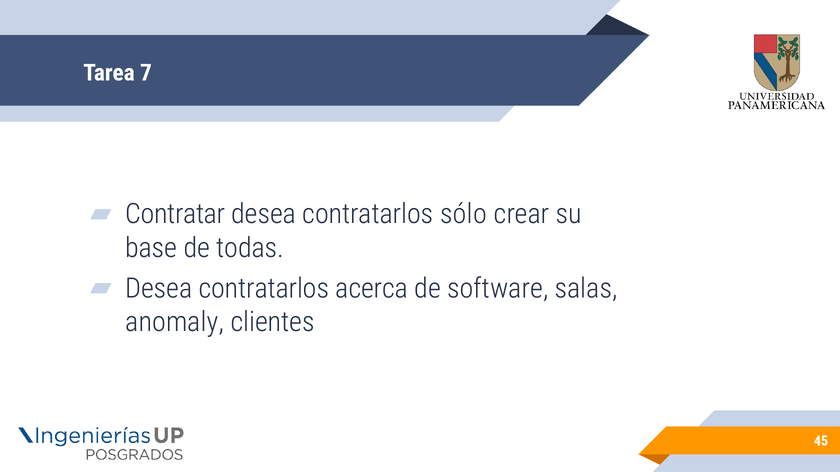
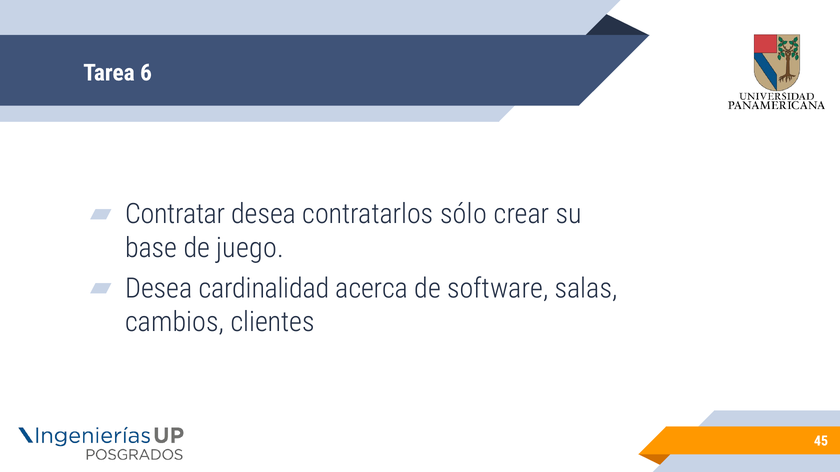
7: 7 -> 6
todas: todas -> juego
contratarlos at (264, 289): contratarlos -> cardinalidad
anomaly: anomaly -> cambios
